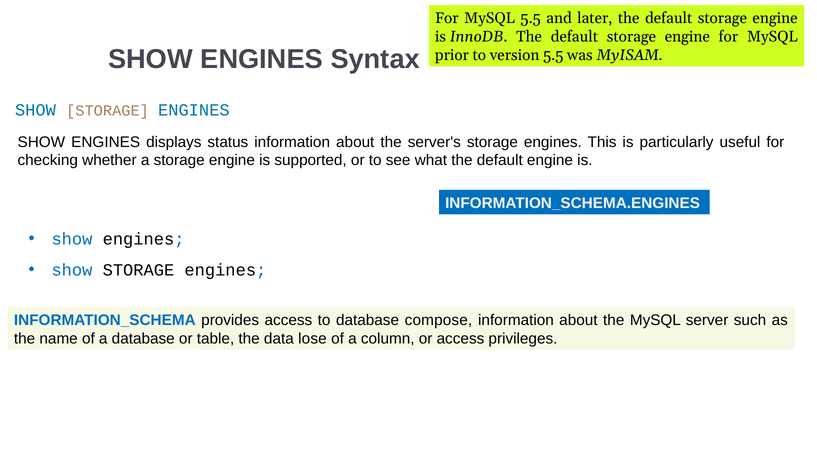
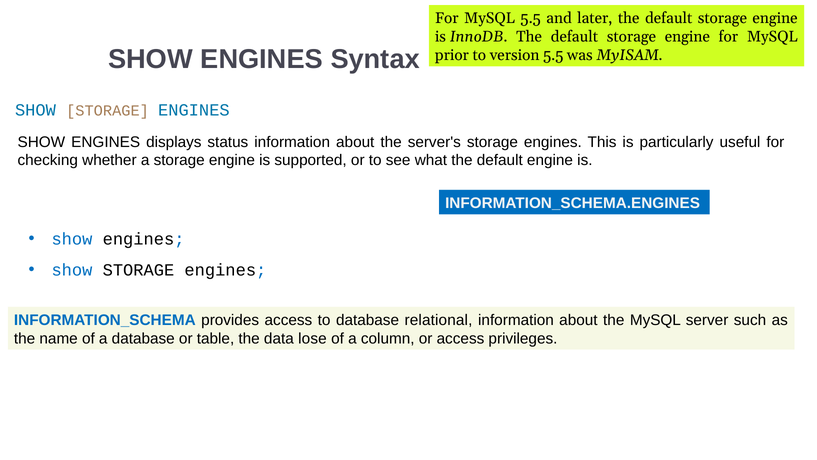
compose: compose -> relational
